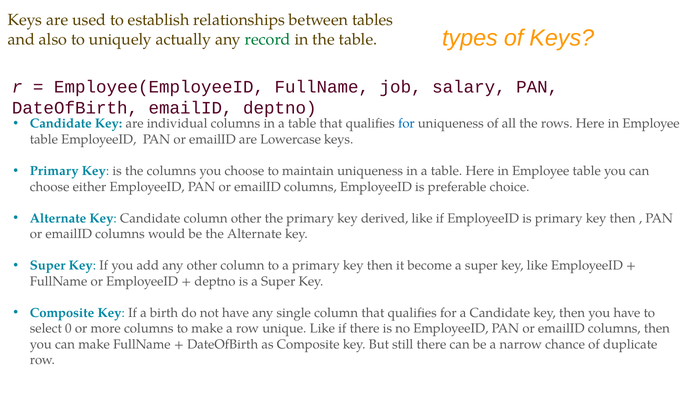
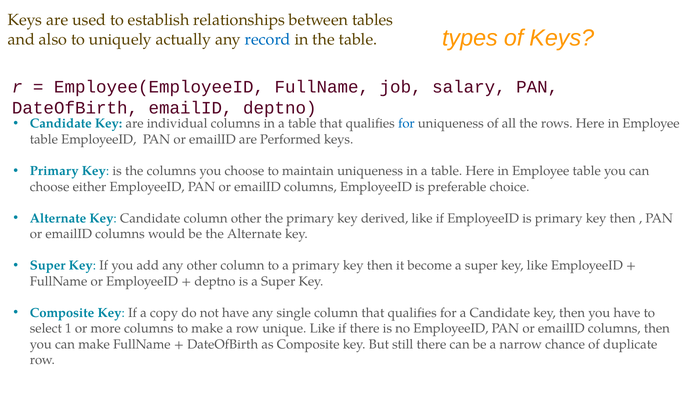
record colour: green -> blue
Lowercase: Lowercase -> Performed
birth: birth -> copy
0: 0 -> 1
